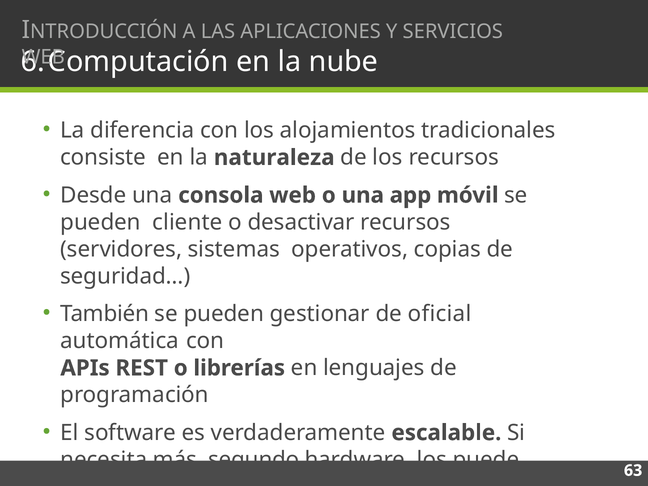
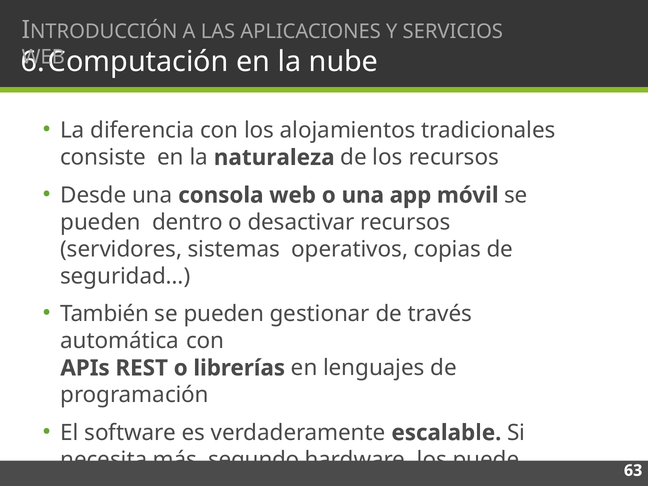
cliente: cliente -> dentro
oficial: oficial -> través
